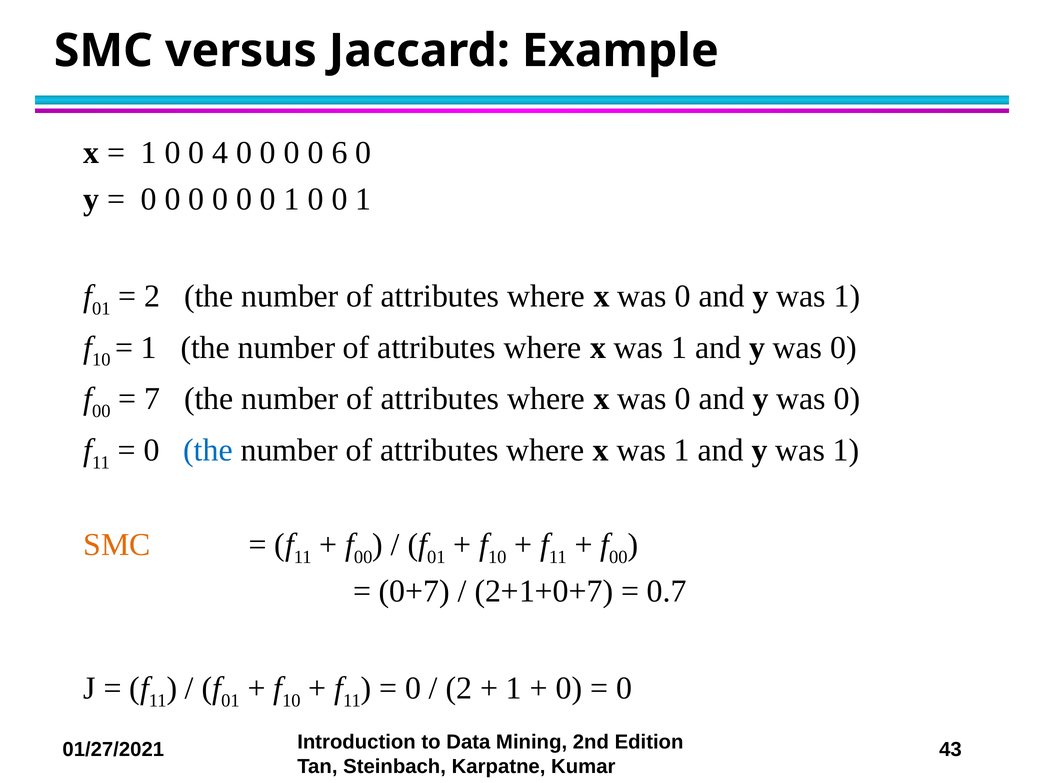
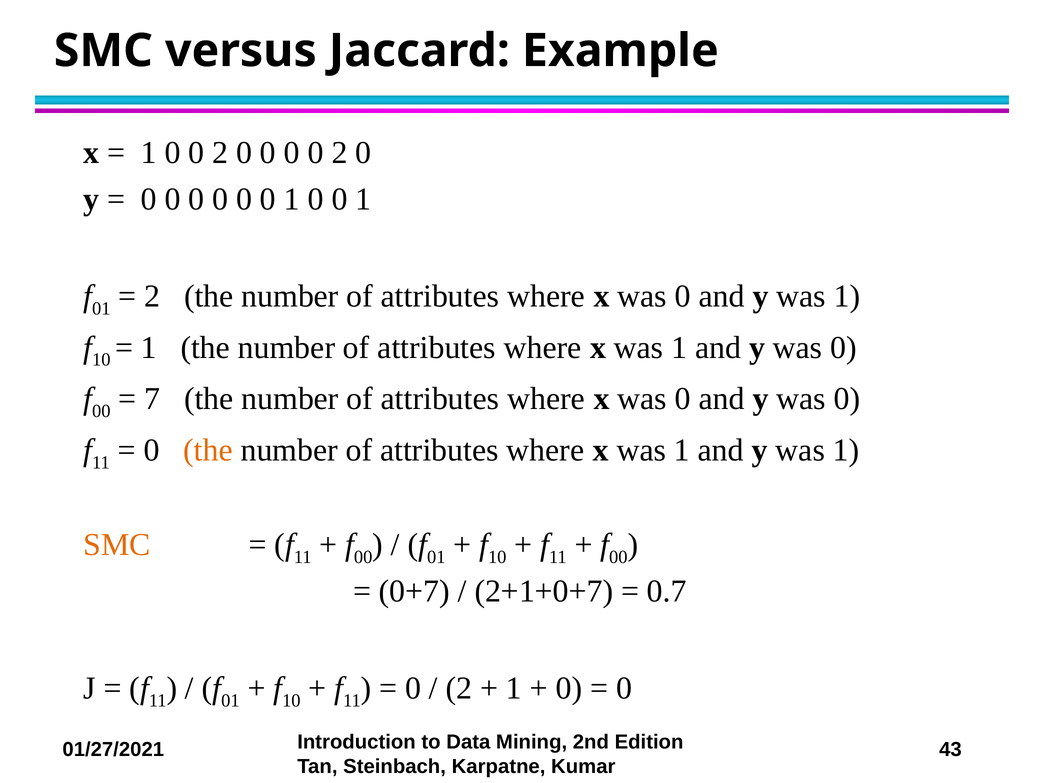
1 0 0 4: 4 -> 2
0 0 0 6: 6 -> 2
the at (208, 450) colour: blue -> orange
